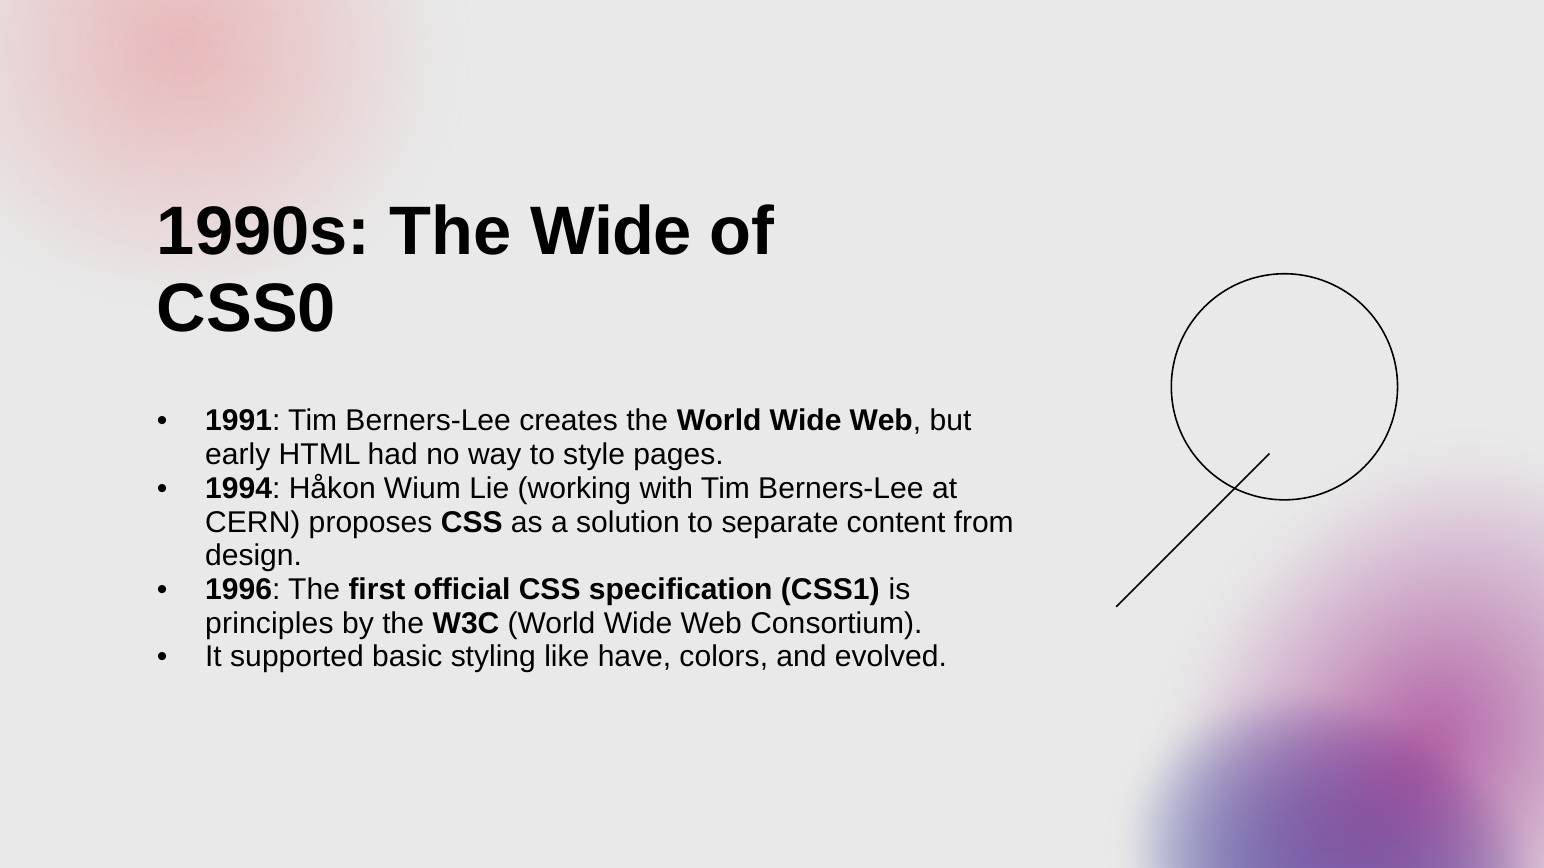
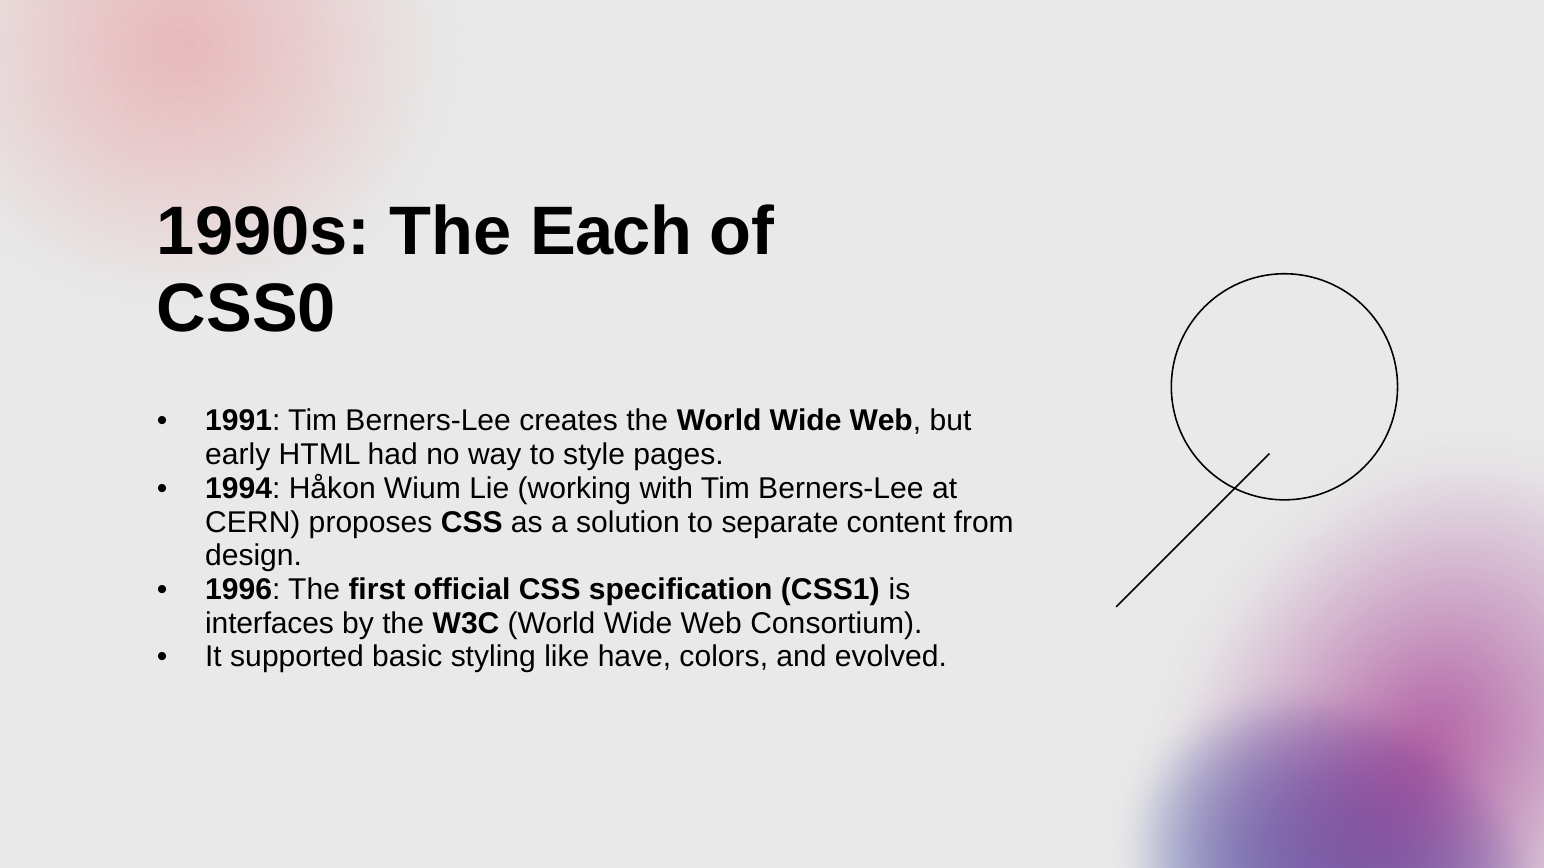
The Wide: Wide -> Each
principles: principles -> interfaces
